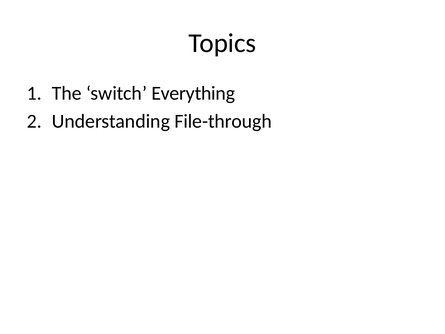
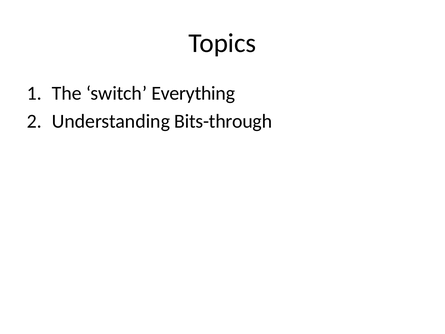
File-through: File-through -> Bits-through
